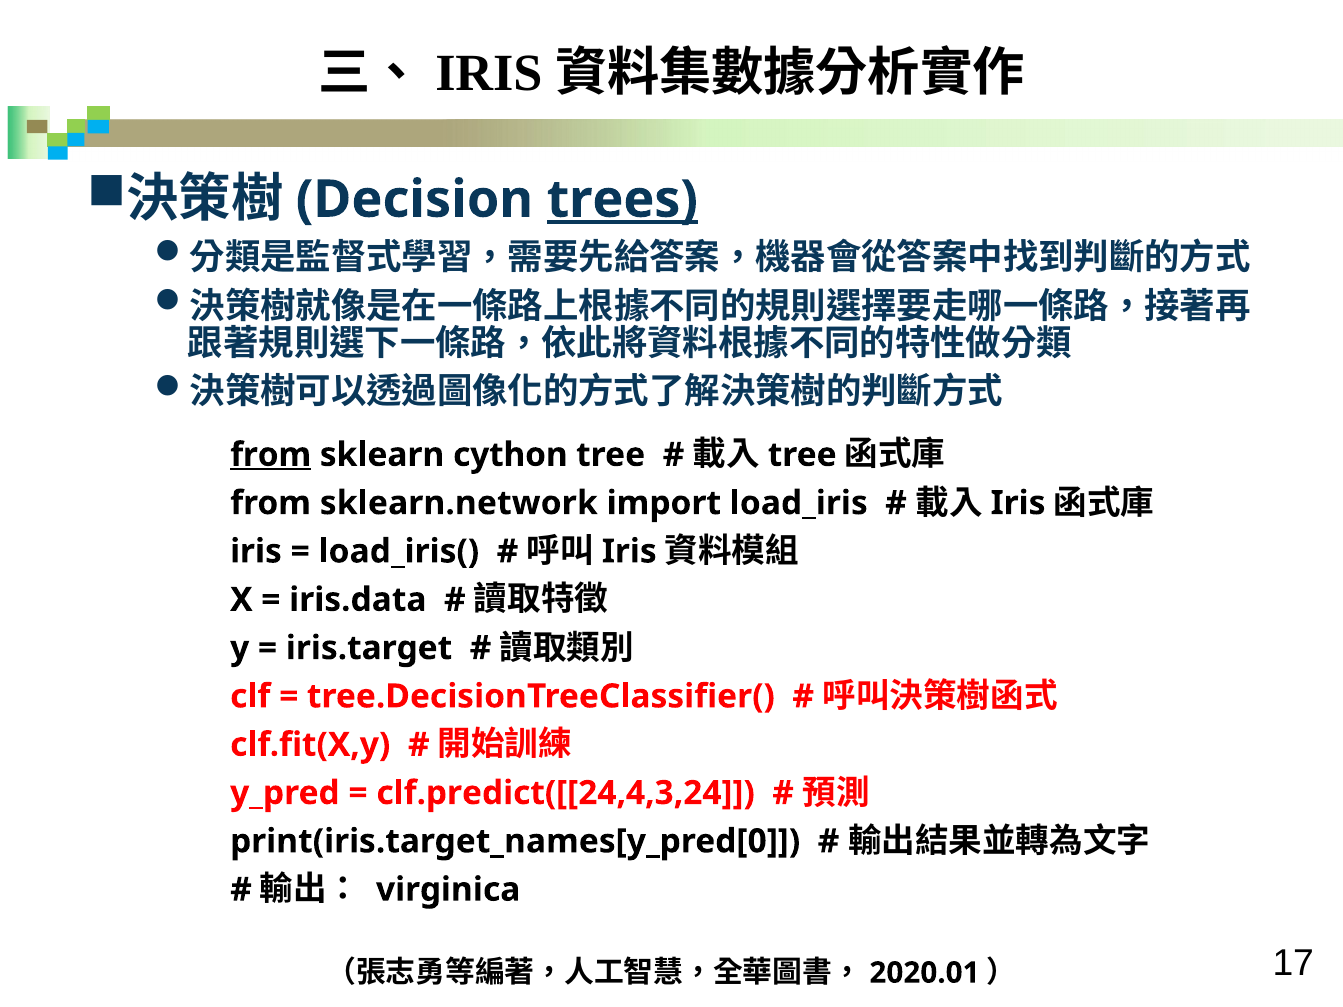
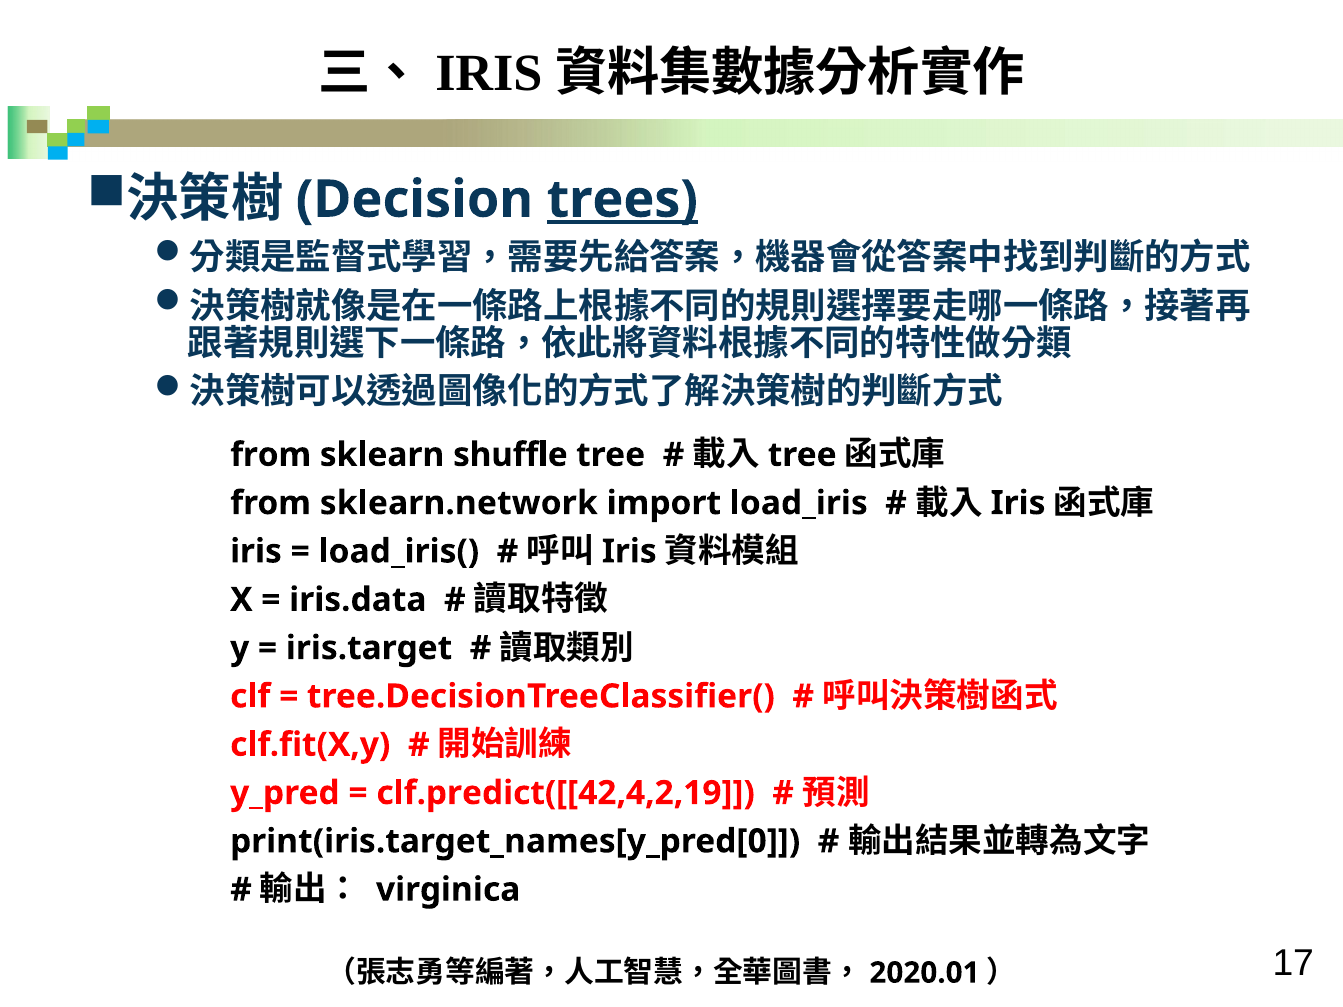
from at (271, 455) underline: present -> none
cython: cython -> shuffle
clf.predict([[24,4,3,24: clf.predict([[24,4,3,24 -> clf.predict([[42,4,2,19
